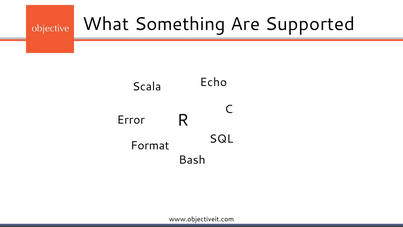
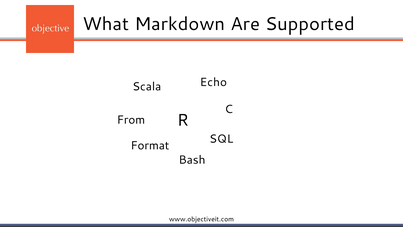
Something: Something -> Markdown
Error: Error -> From
